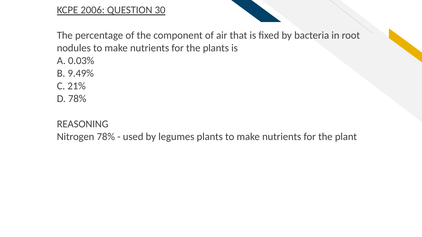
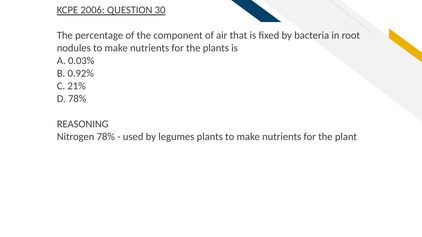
9.49%: 9.49% -> 0.92%
